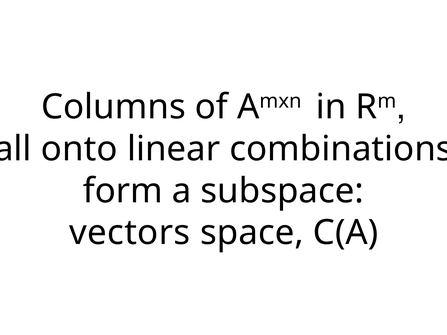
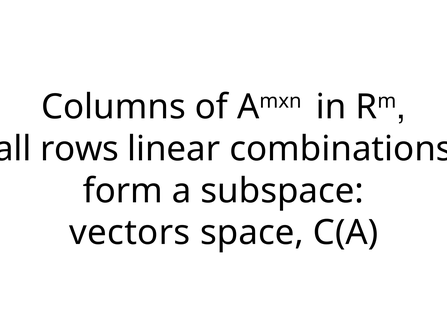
onto: onto -> rows
